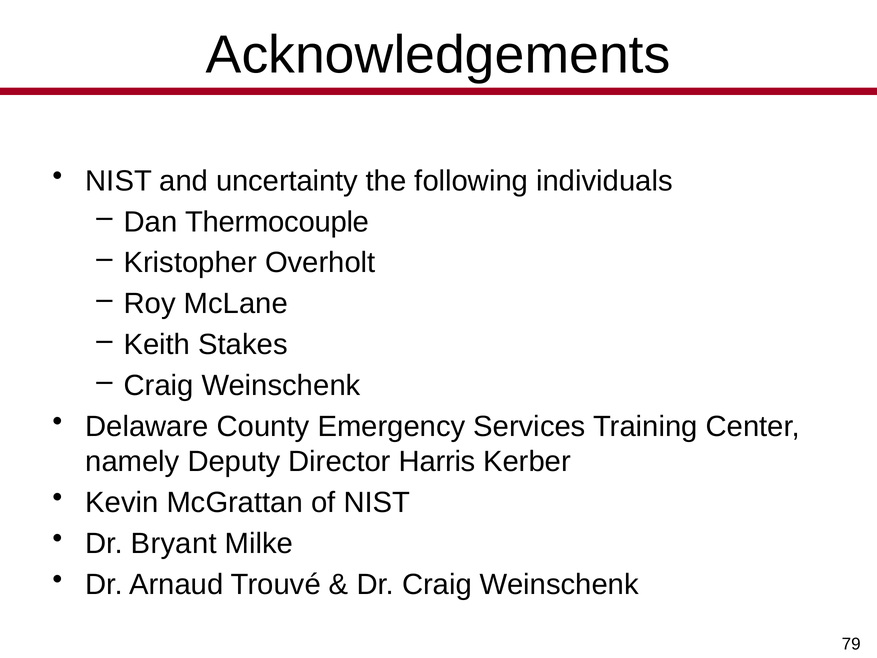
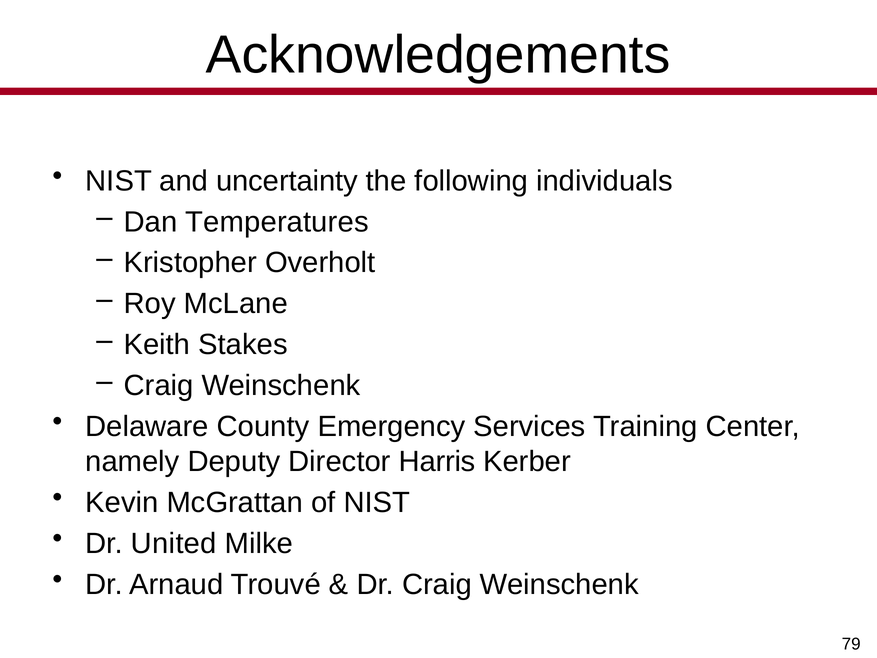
Thermocouple: Thermocouple -> Temperatures
Bryant: Bryant -> United
